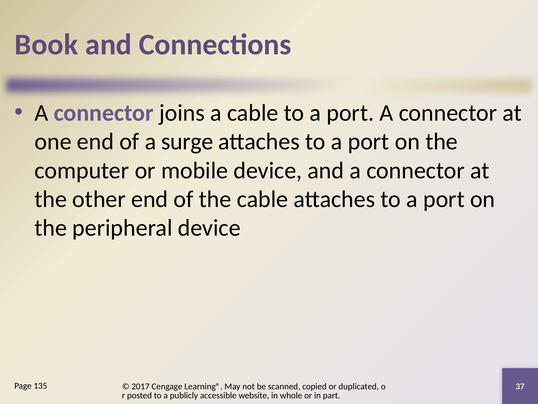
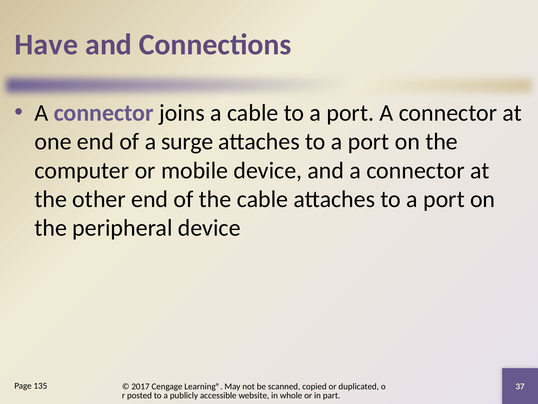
Book: Book -> Have
